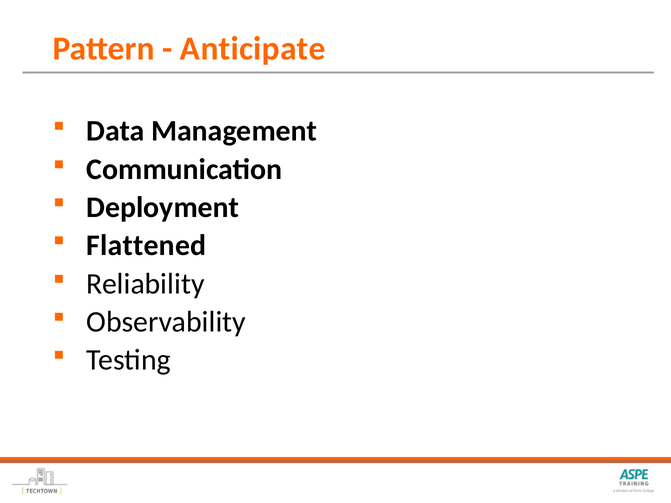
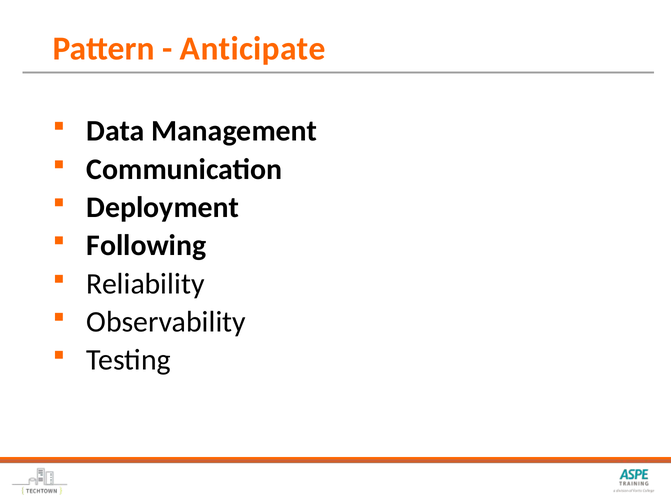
Flattened: Flattened -> Following
